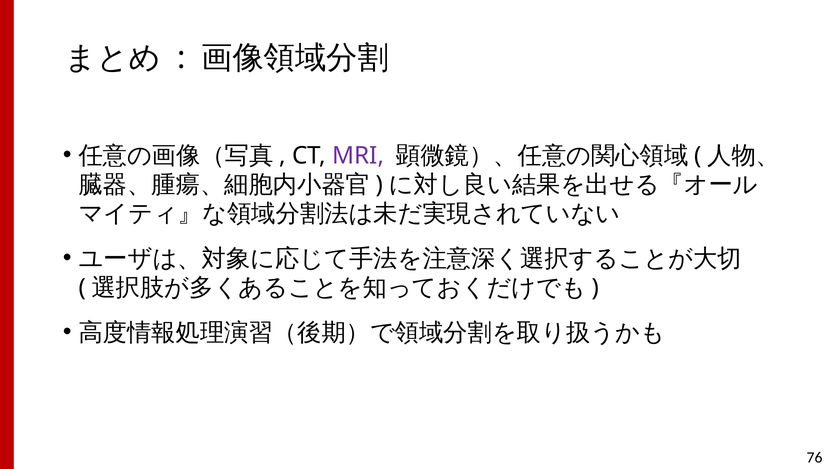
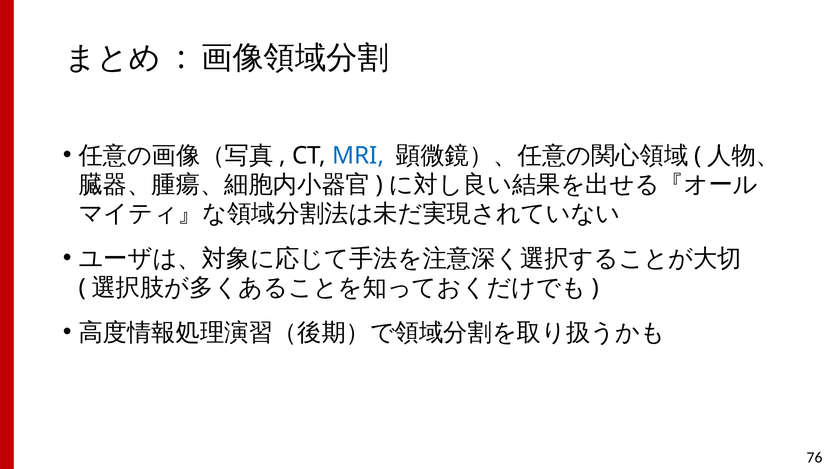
MRI colour: purple -> blue
